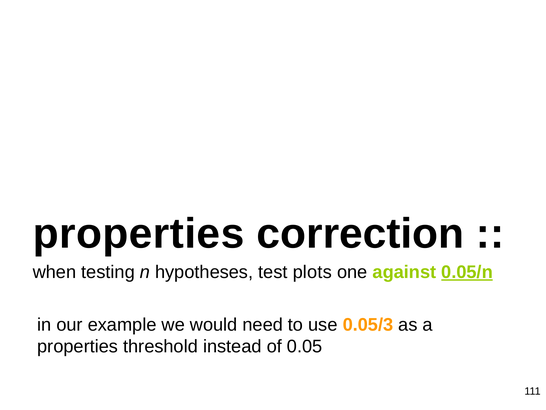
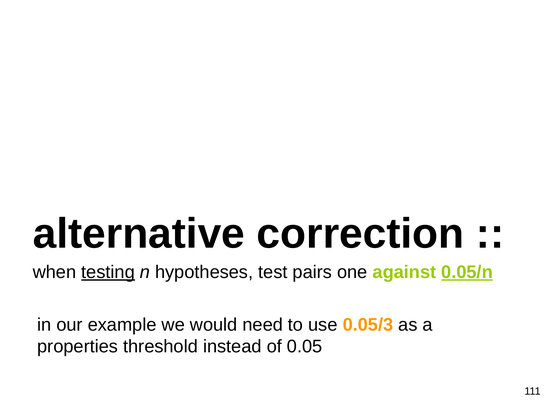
properties at (139, 233): properties -> alternative
testing underline: none -> present
plots: plots -> pairs
